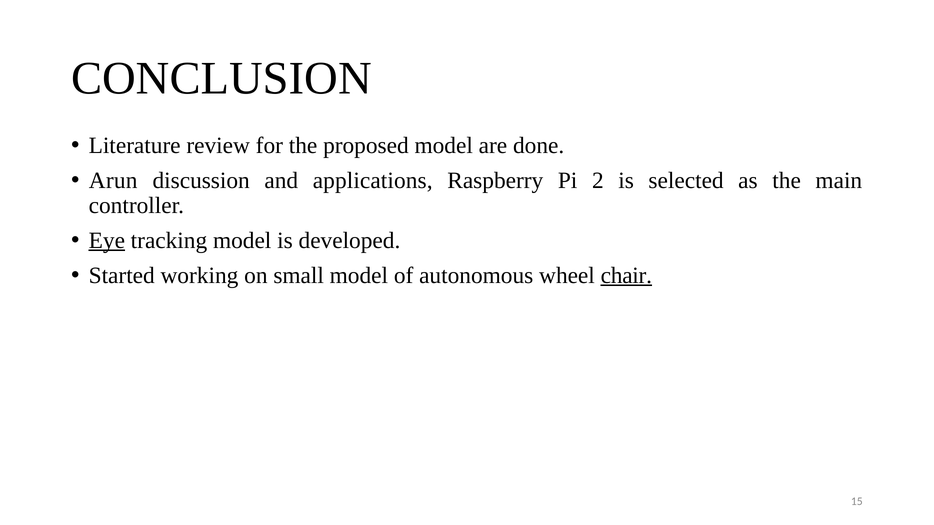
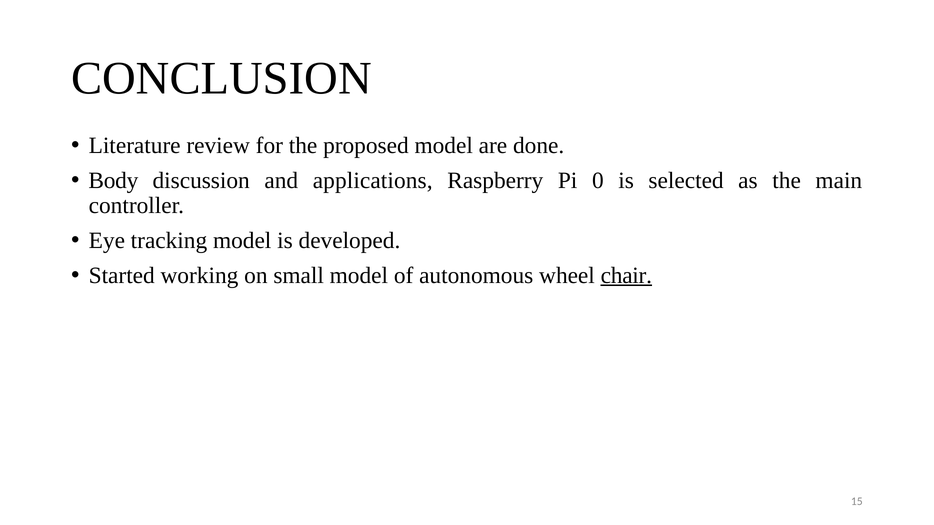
Arun: Arun -> Body
2: 2 -> 0
Eye underline: present -> none
